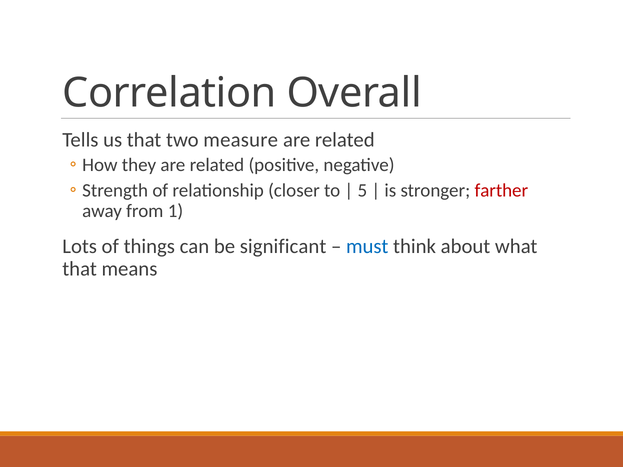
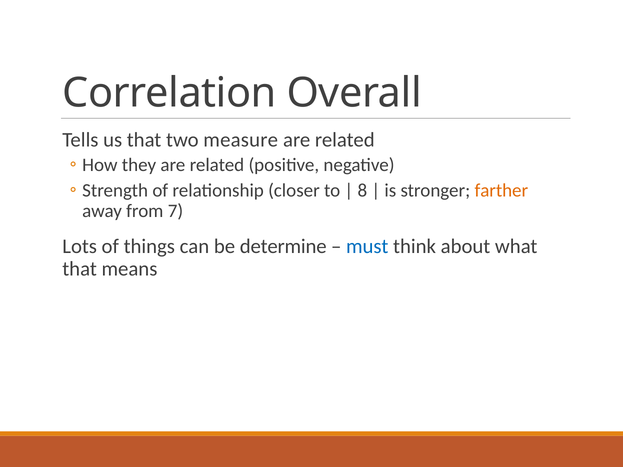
5: 5 -> 8
farther colour: red -> orange
1: 1 -> 7
significant: significant -> determine
